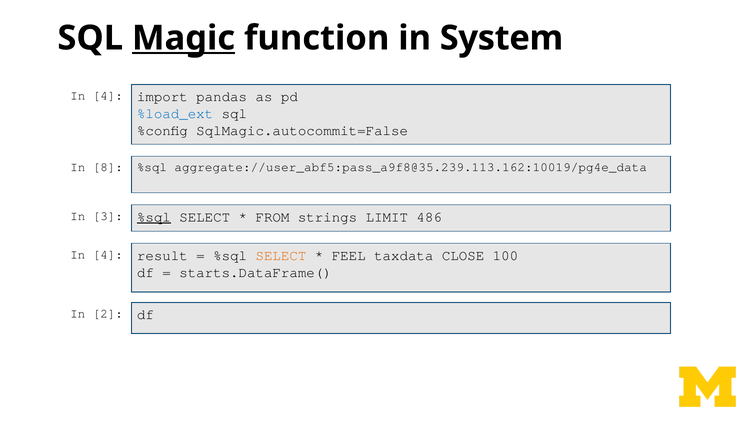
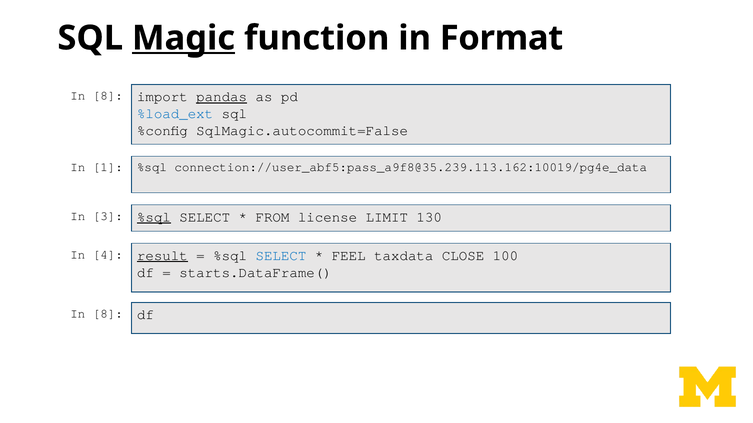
System: System -> Format
4 at (108, 96): 4 -> 8
pandas underline: none -> present
8: 8 -> 1
aggregate://user_abf5:pass_a9f8@35.239.113.162:10019/pg4e_data: aggregate://user_abf5:pass_a9f8@35.239.113.162:10019/pg4e_data -> connection://user_abf5:pass_a9f8@35.239.113.162:10019/pg4e_data
strings: strings -> license
486: 486 -> 130
result underline: none -> present
SELECT at (281, 256) colour: orange -> blue
2 at (108, 314): 2 -> 8
